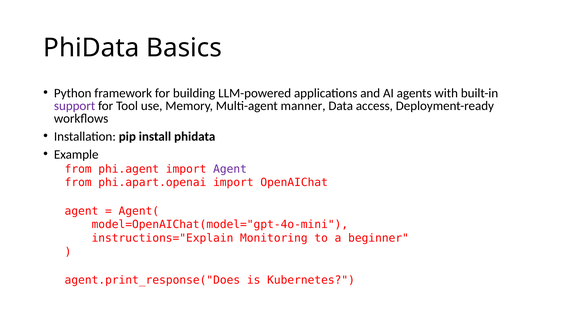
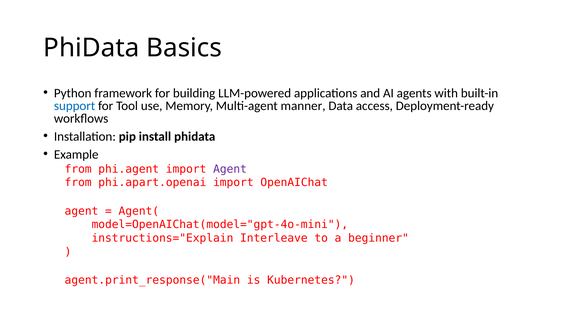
support colour: purple -> blue
Monitoring: Monitoring -> Interleave
agent.print_response("Does: agent.print_response("Does -> agent.print_response("Main
